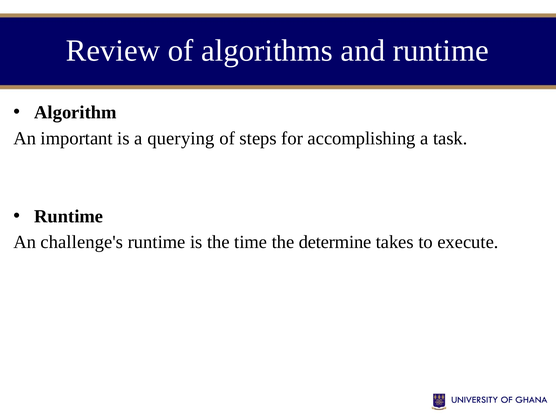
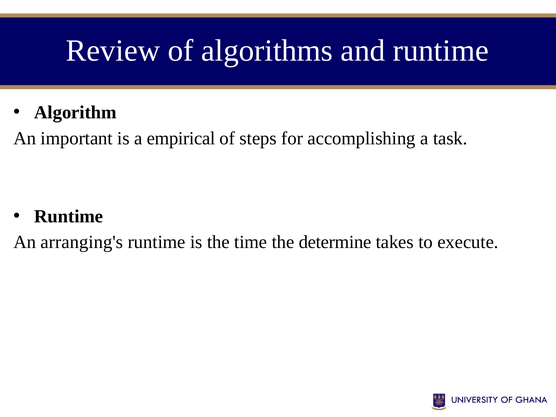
querying: querying -> empirical
challenge's: challenge's -> arranging's
